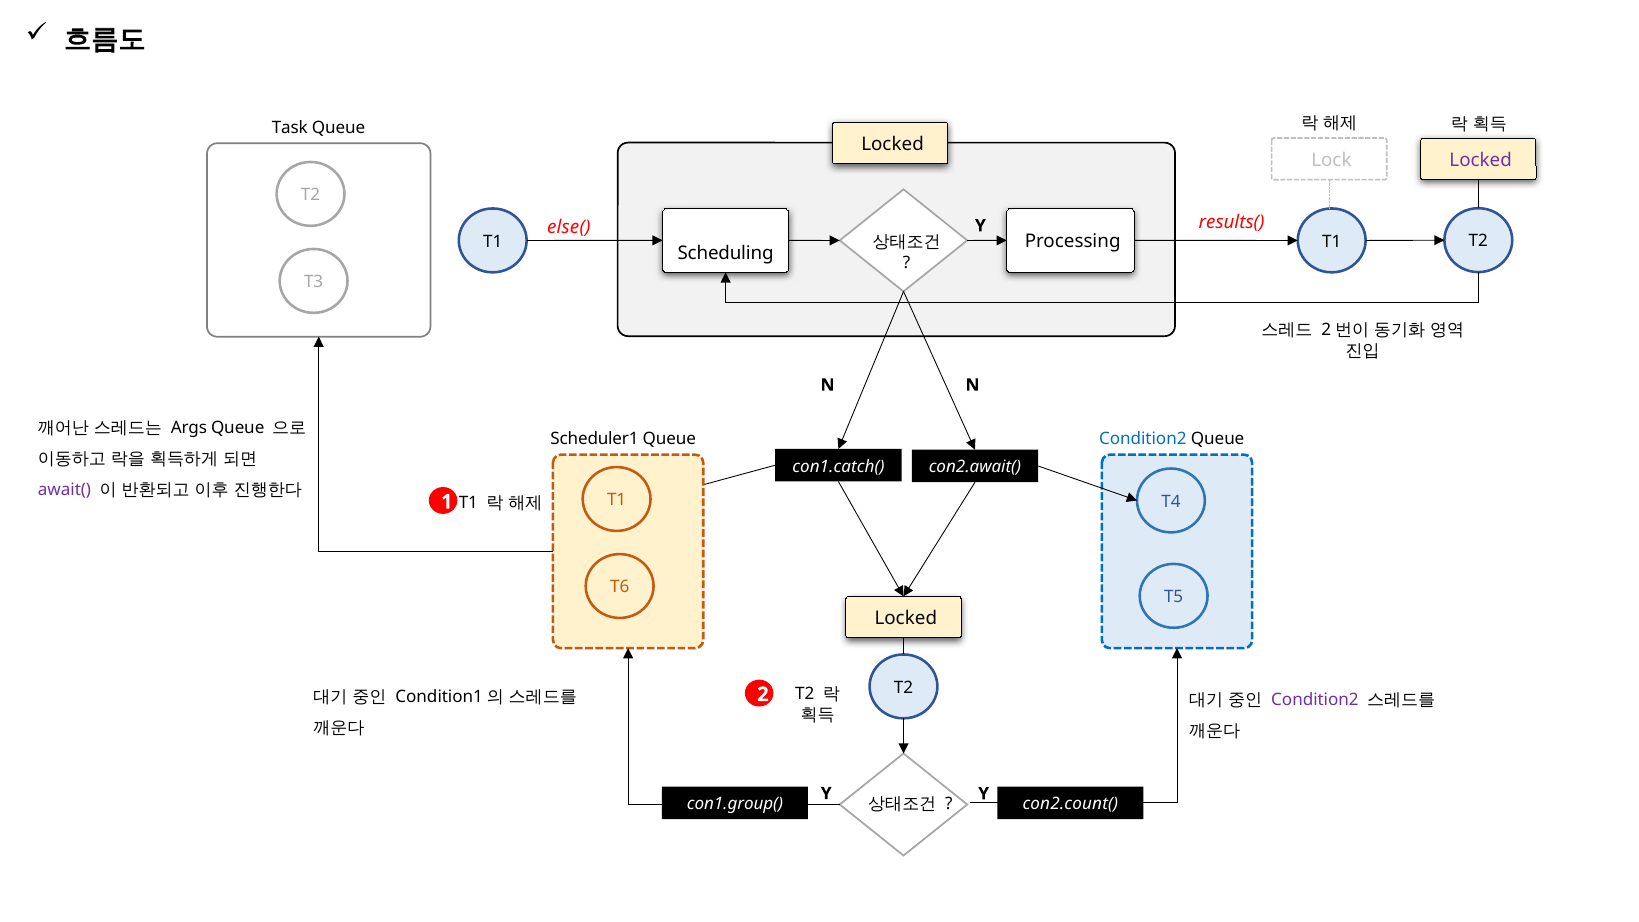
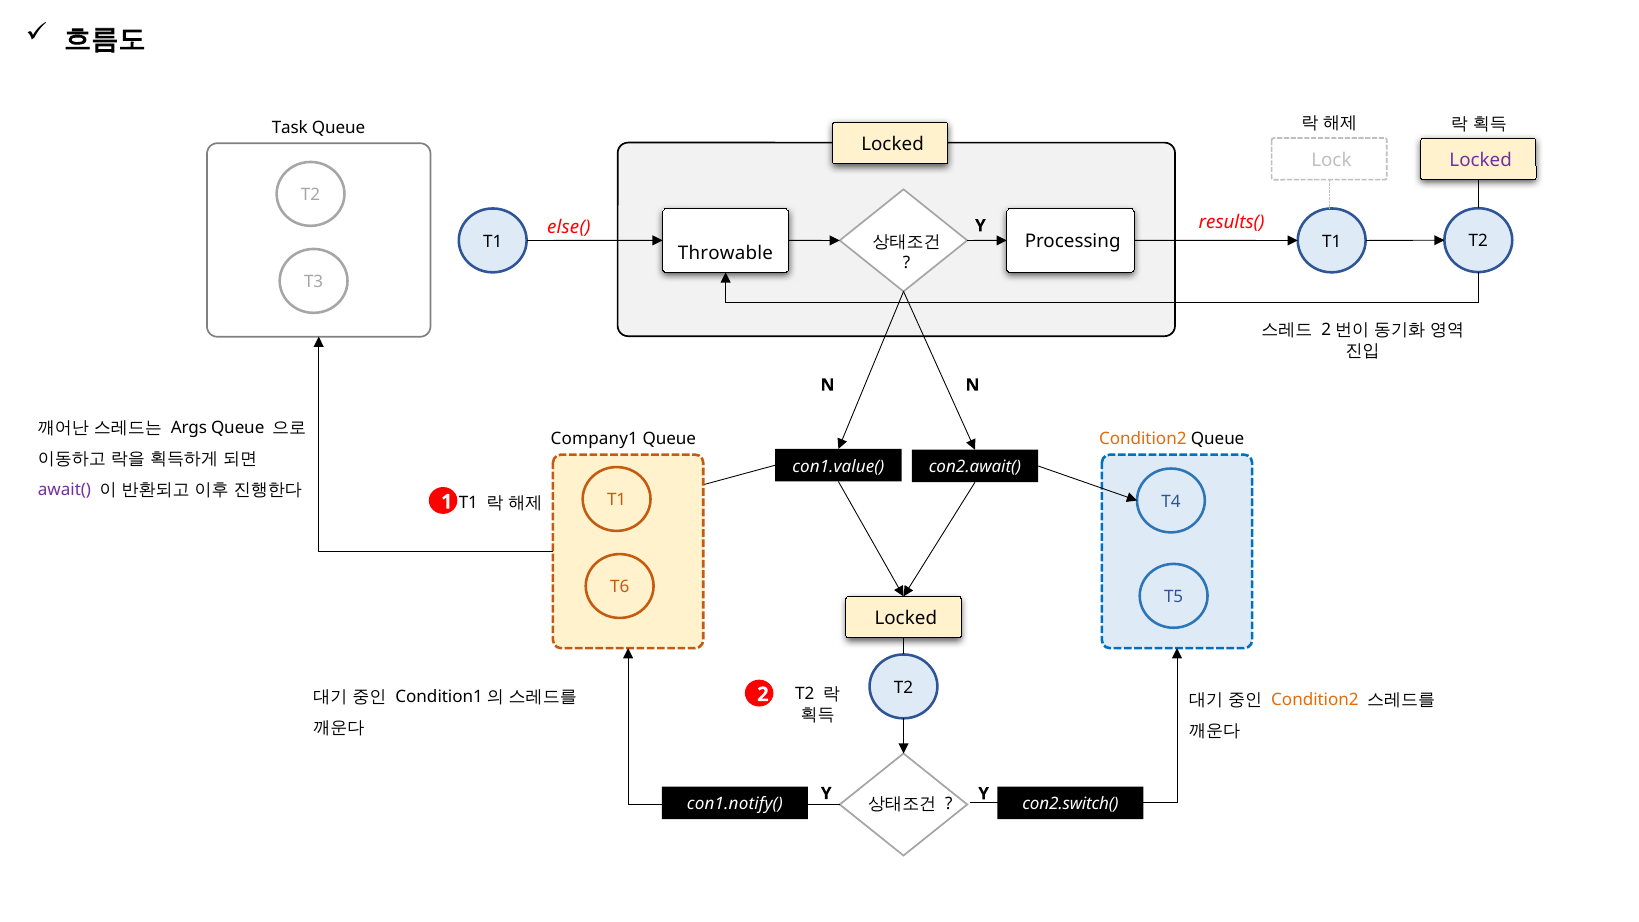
Scheduling: Scheduling -> Throwable
Condition2 at (1143, 439) colour: blue -> orange
Scheduler1: Scheduler1 -> Company1
con1.catch(: con1.catch( -> con1.value(
Condition2 at (1315, 700) colour: purple -> orange
con1.group(: con1.group( -> con1.notify(
con2.count(: con2.count( -> con2.switch(
